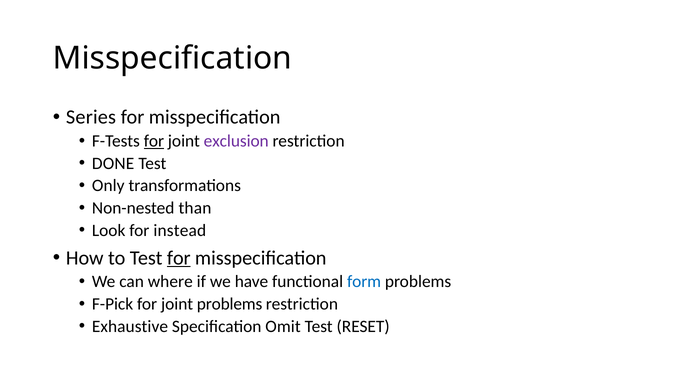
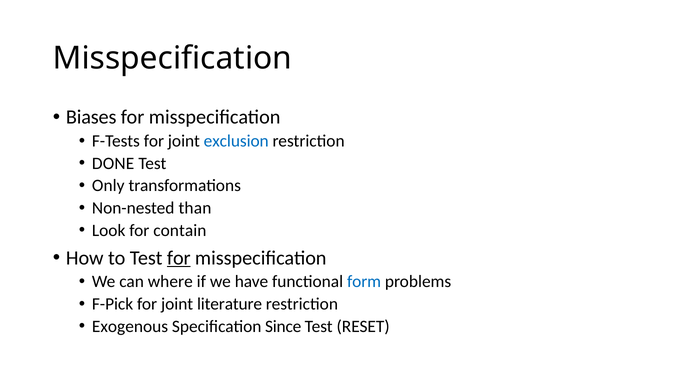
Series: Series -> Biases
for at (154, 141) underline: present -> none
exclusion colour: purple -> blue
instead: instead -> contain
joint problems: problems -> literature
Exhaustive: Exhaustive -> Exogenous
Omit: Omit -> Since
